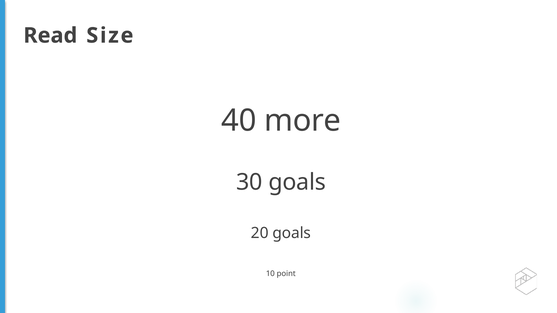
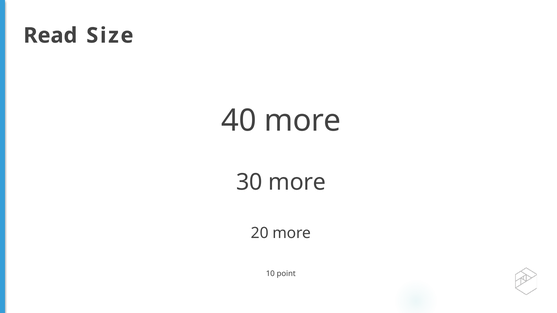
30 goals: goals -> more
20 goals: goals -> more
